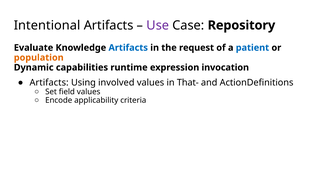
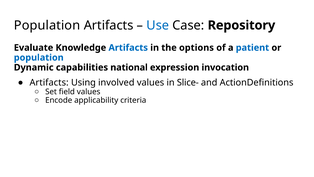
Intentional at (47, 25): Intentional -> Population
Use colour: purple -> blue
request: request -> options
population at (39, 57) colour: orange -> blue
runtime: runtime -> national
That-: That- -> Slice-
